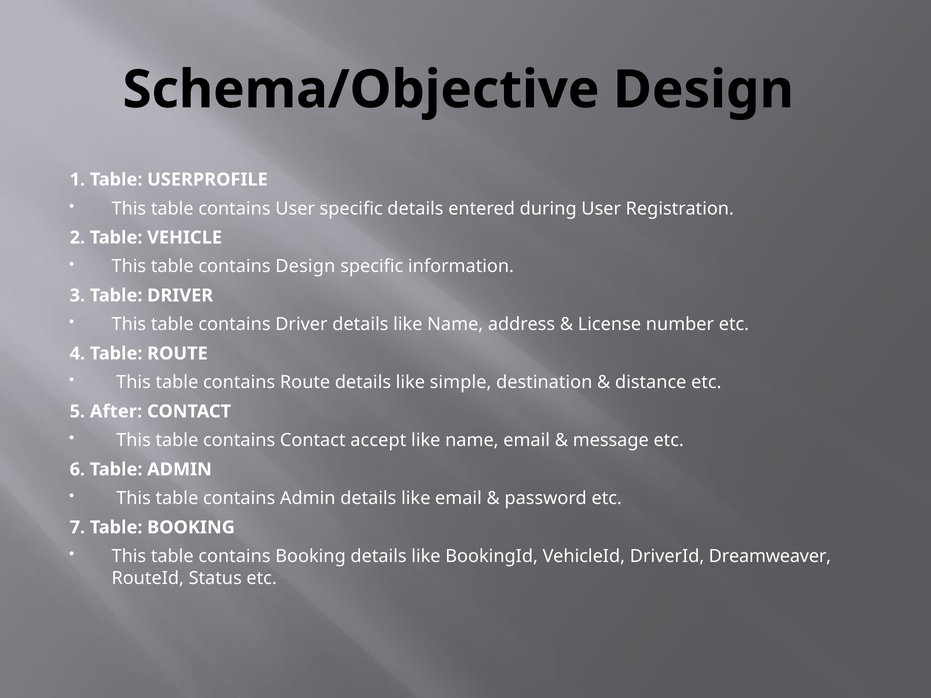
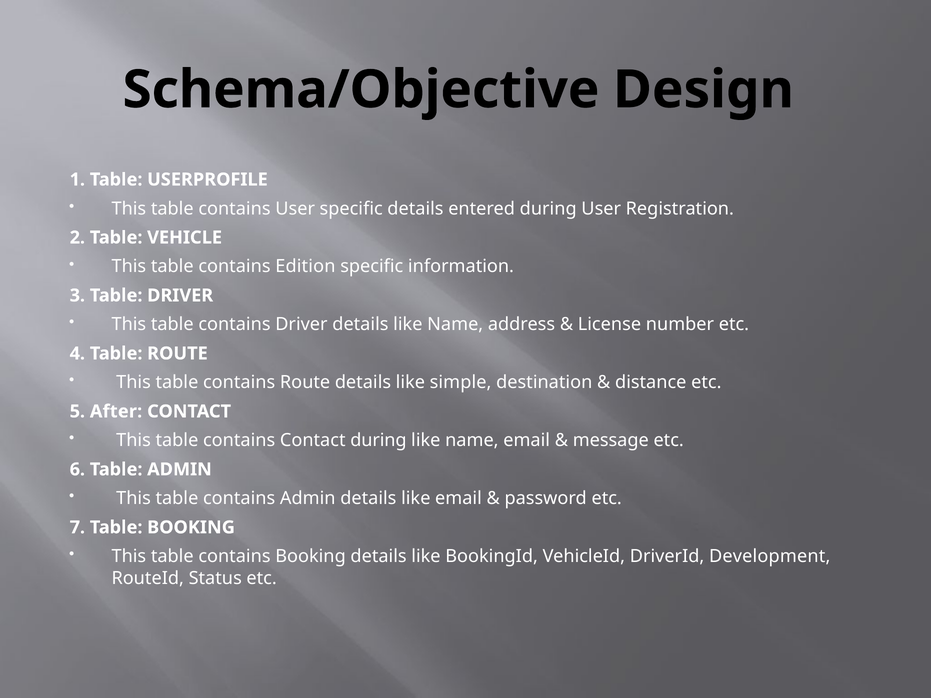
contains Design: Design -> Edition
Contact accept: accept -> during
Dreamweaver: Dreamweaver -> Development
